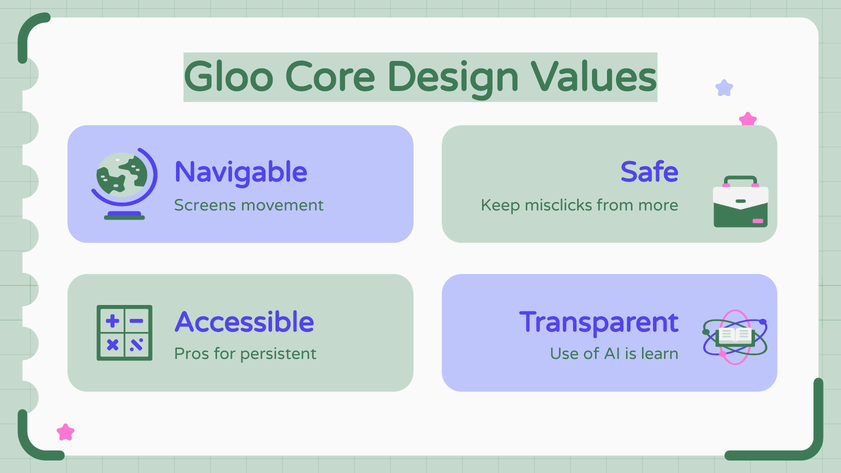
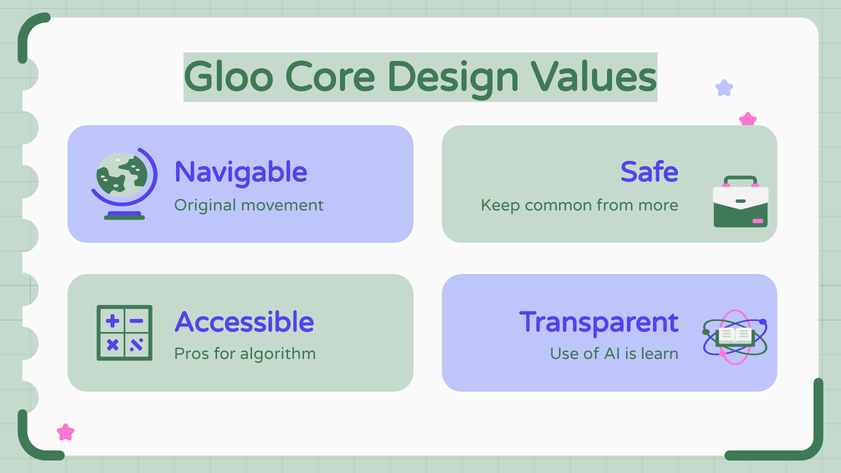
Screens: Screens -> Original
misclicks: misclicks -> common
persistent: persistent -> algorithm
